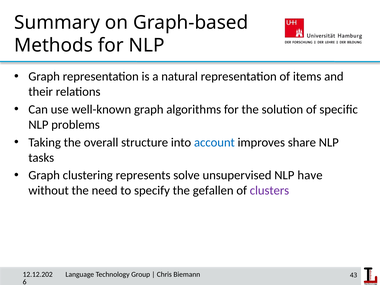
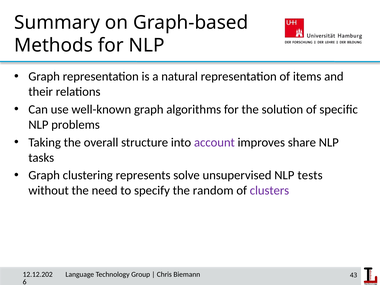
account colour: blue -> purple
have: have -> tests
gefallen: gefallen -> random
